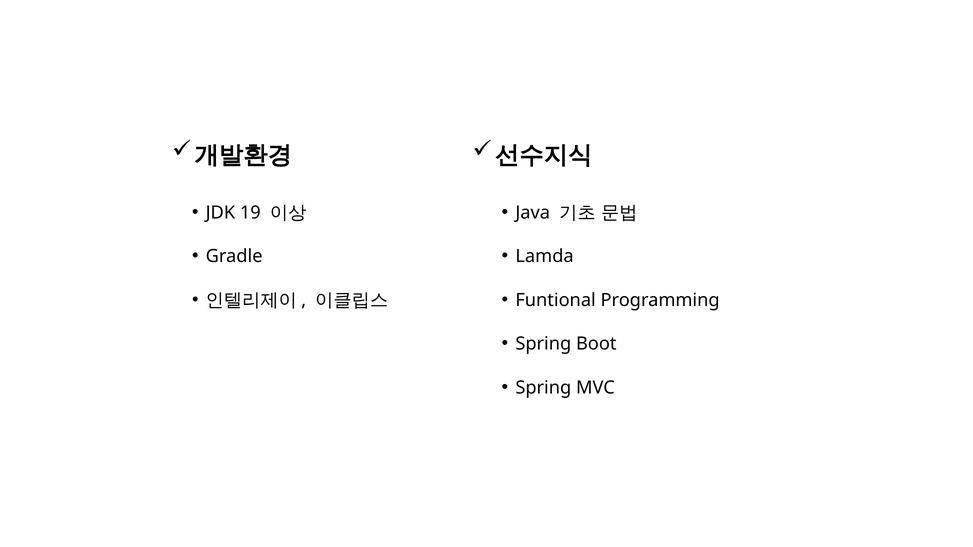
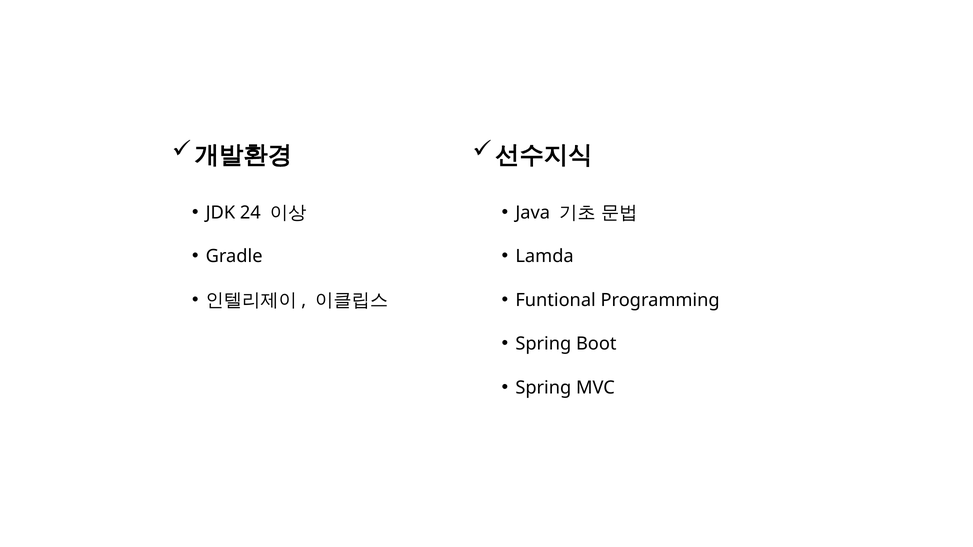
19: 19 -> 24
